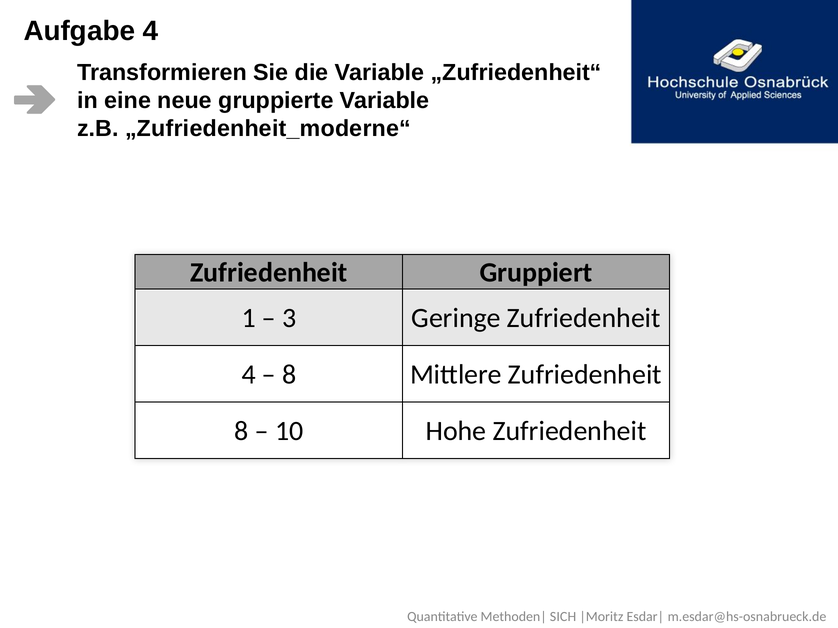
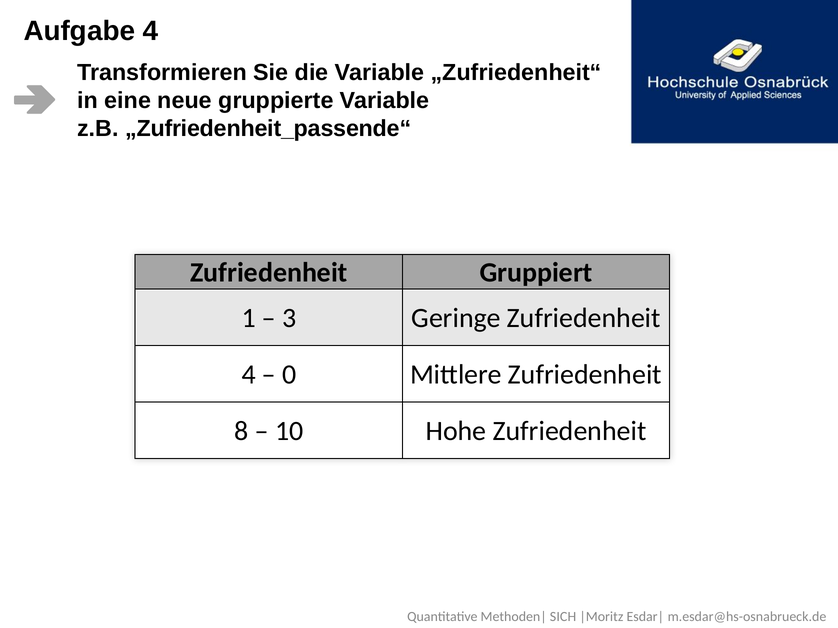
„Zufriedenheit_moderne“: „Zufriedenheit_moderne“ -> „Zufriedenheit_passende“
8 at (289, 375): 8 -> 0
